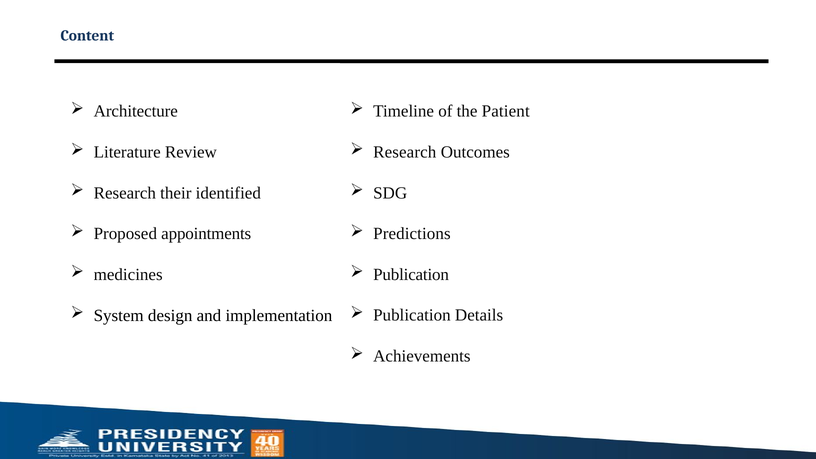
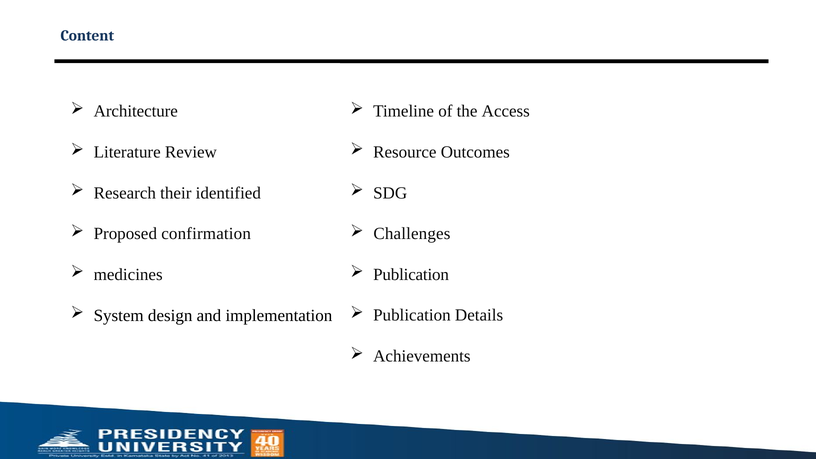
Patient: Patient -> Access
Research at (405, 152): Research -> Resource
Predictions: Predictions -> Challenges
appointments: appointments -> confirmation
